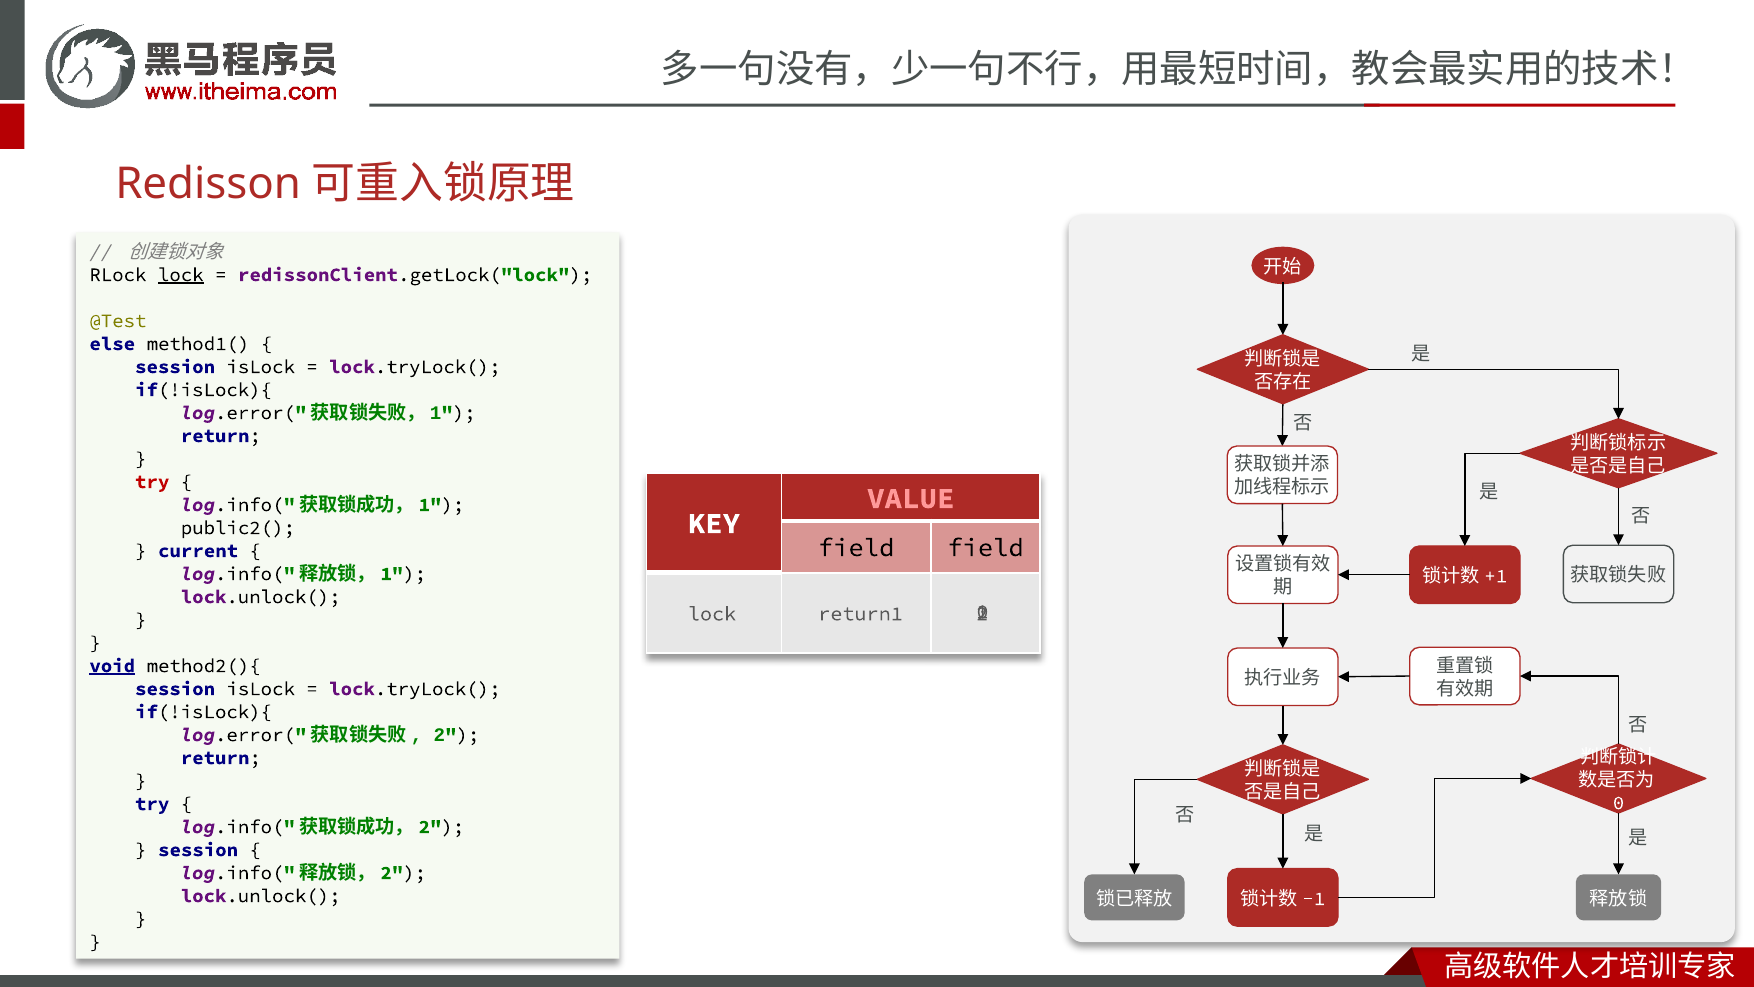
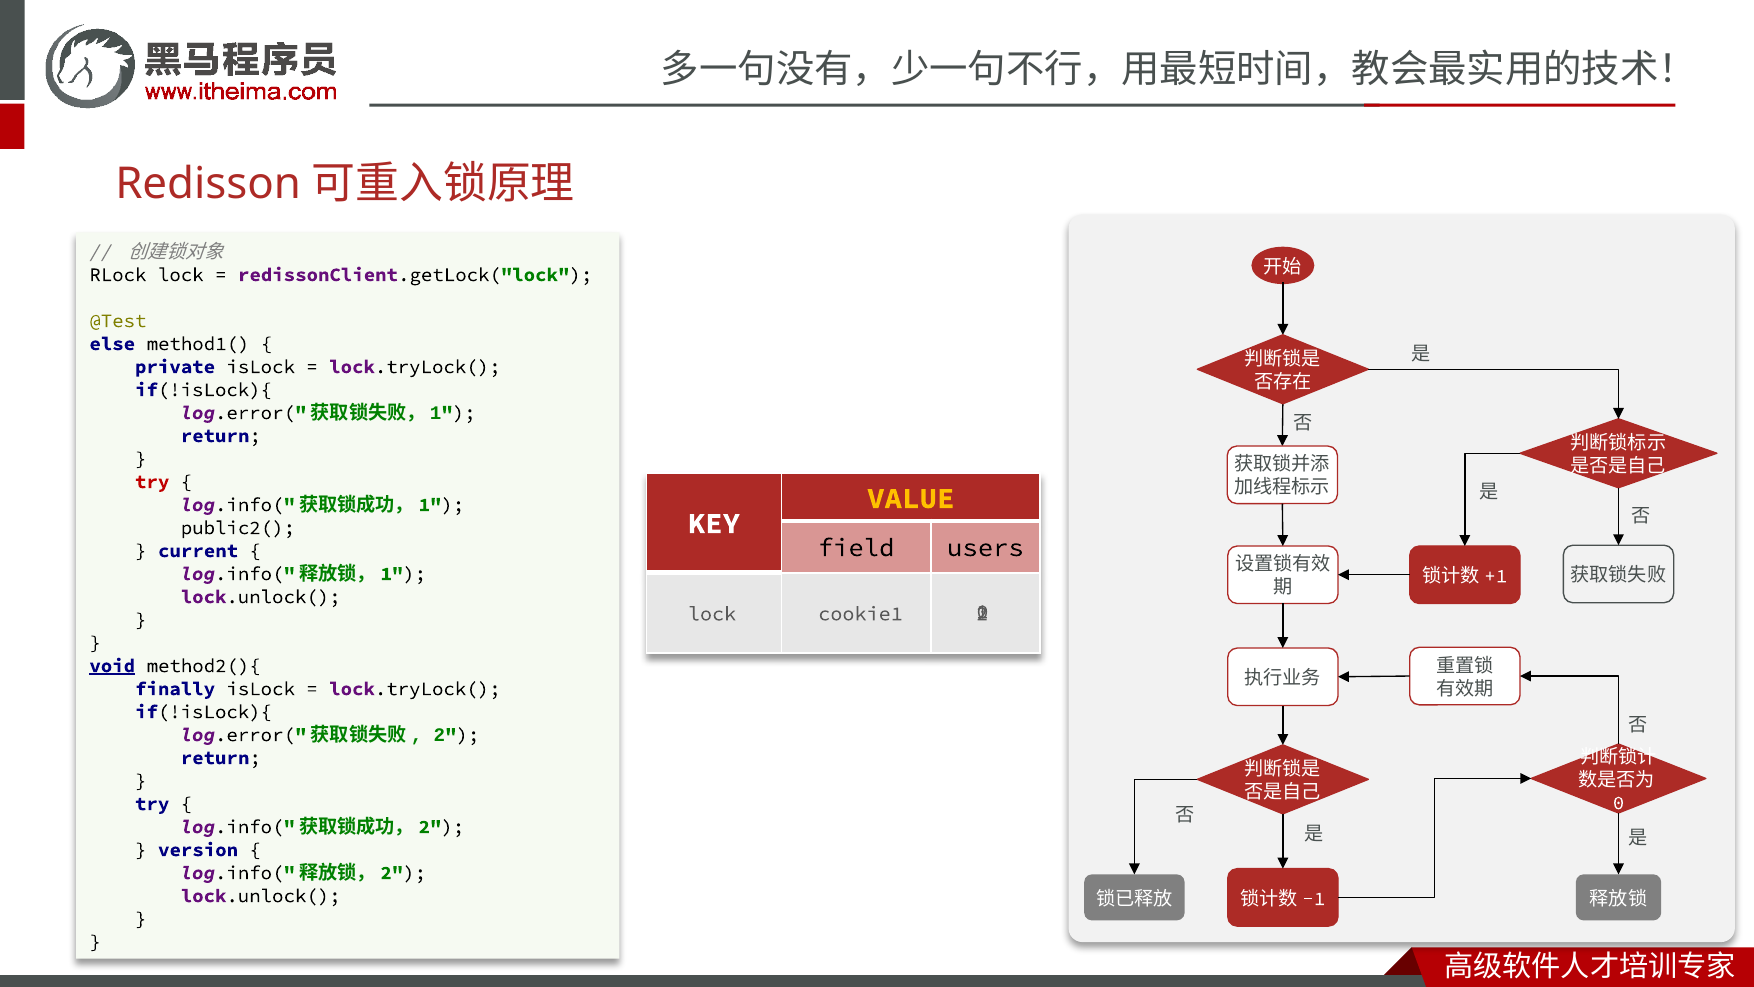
lock at (181, 275) underline: present -> none
session at (175, 367): session -> private
VALUE colour: pink -> yellow
field field: field -> users
return1: return1 -> cookie1
session at (175, 689): session -> finally
session at (198, 850): session -> version
